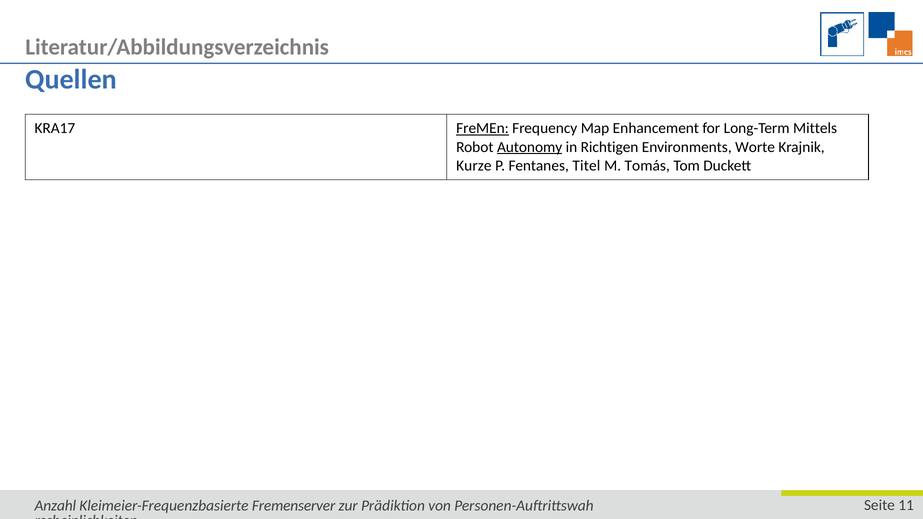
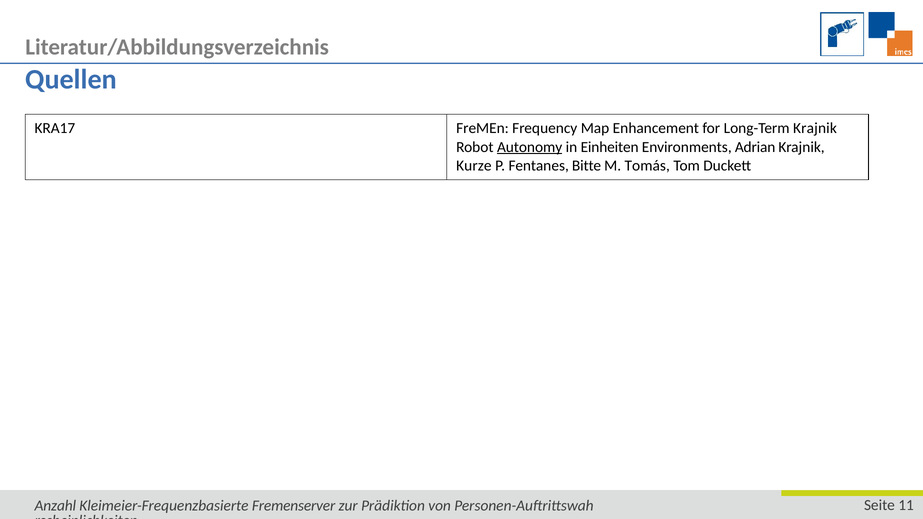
FreMEn underline: present -> none
Long-Term Mittels: Mittels -> Krajnik
Richtigen: Richtigen -> Einheiten
Worte: Worte -> Adrian
Titel: Titel -> Bitte
